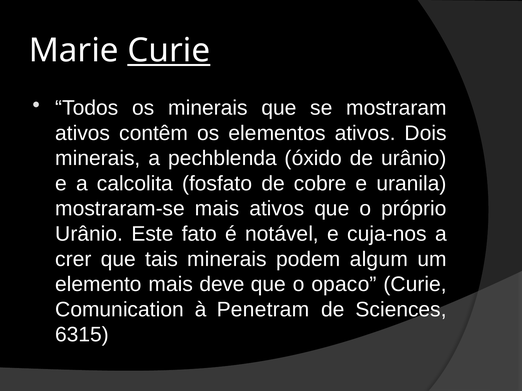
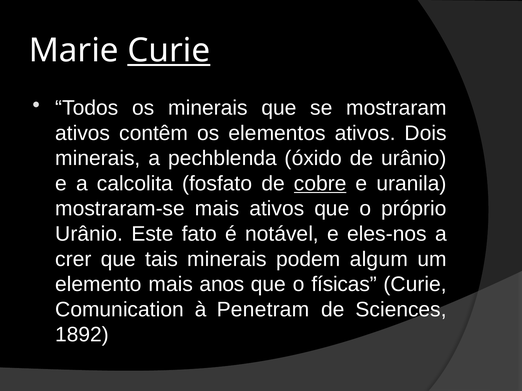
cobre underline: none -> present
cuja-nos: cuja-nos -> eles-nos
deve: deve -> anos
opaco: opaco -> físicas
6315: 6315 -> 1892
